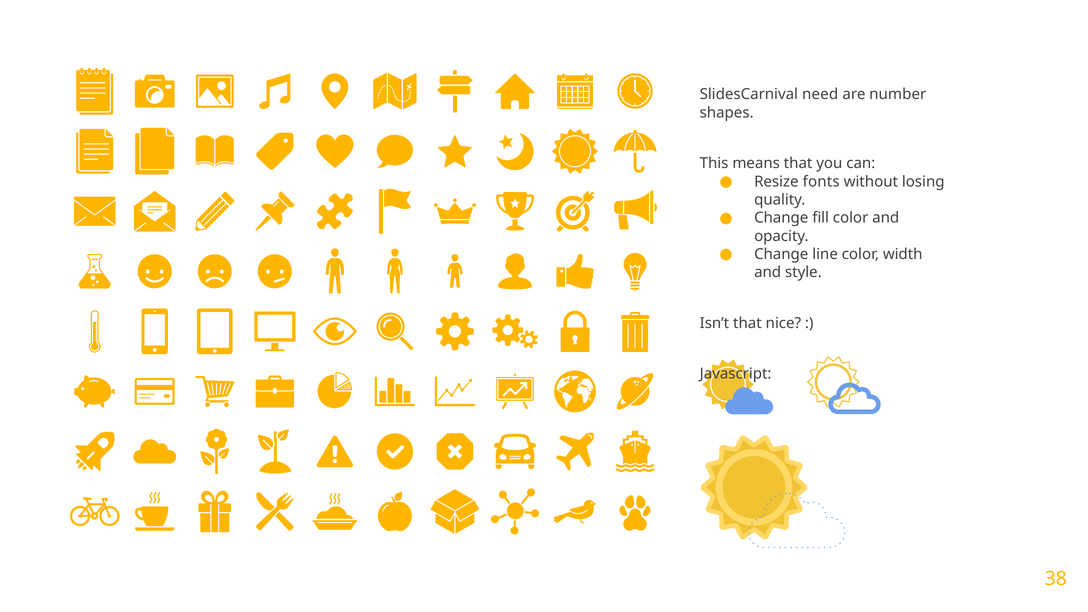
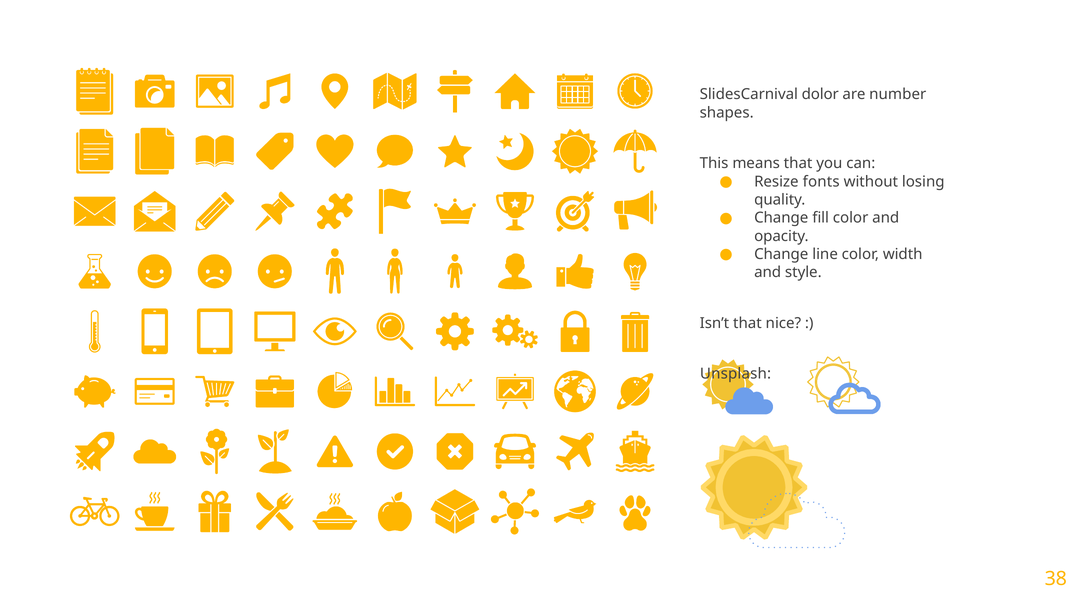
need: need -> dolor
Javascript: Javascript -> Unsplash
